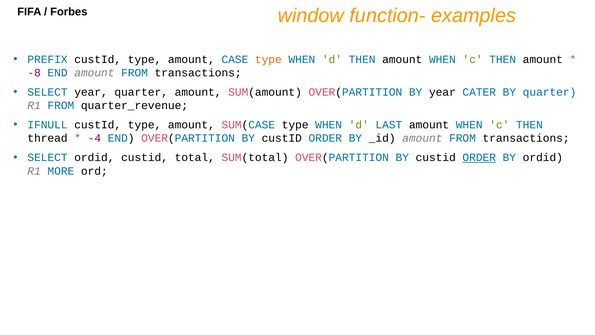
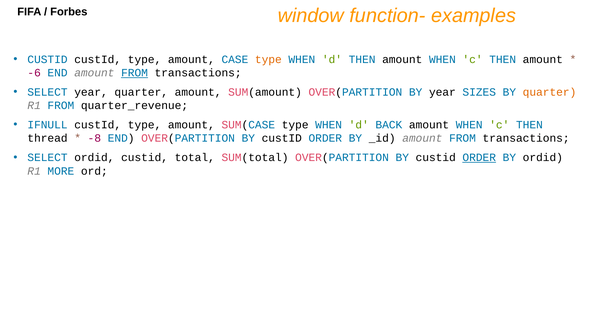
PREFIX at (47, 59): PREFIX -> CUSTID
-8: -8 -> -6
FROM at (135, 73) underline: none -> present
CATER: CATER -> SIZES
quarter at (550, 92) colour: blue -> orange
LAST: LAST -> BACK
-4: -4 -> -8
